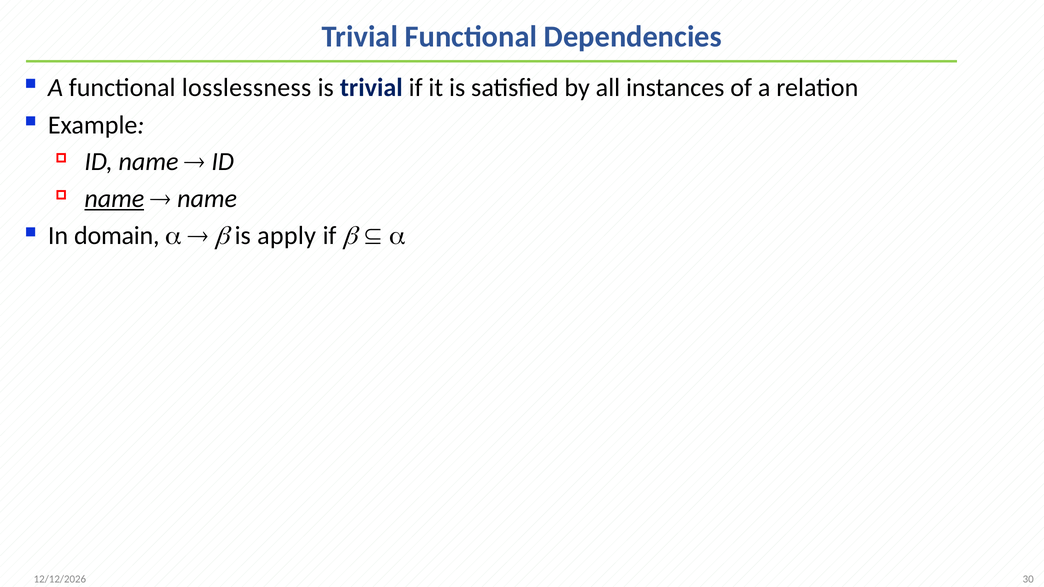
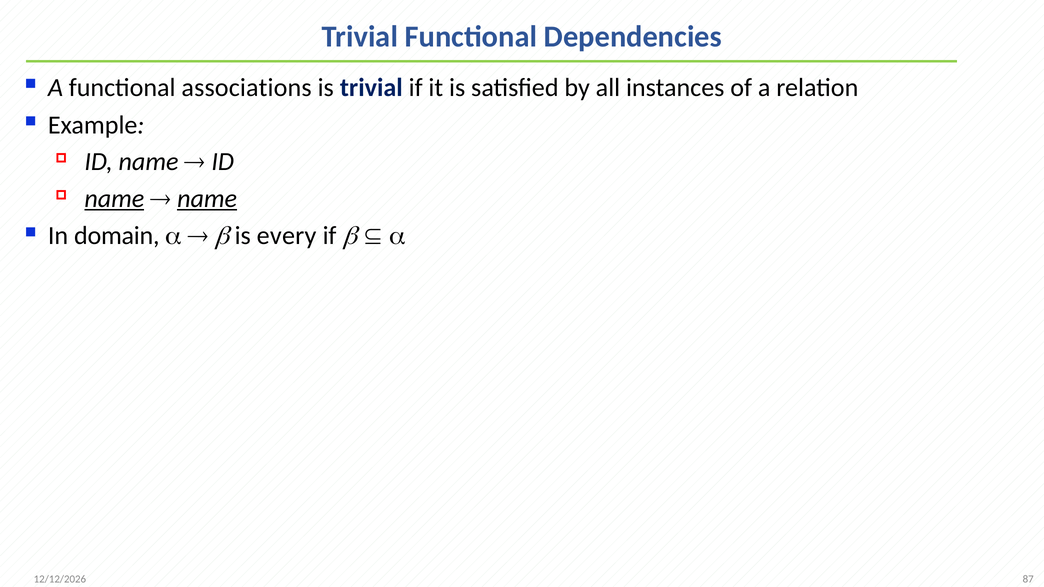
losslessness: losslessness -> associations
name at (207, 198) underline: none -> present
apply: apply -> every
30: 30 -> 87
